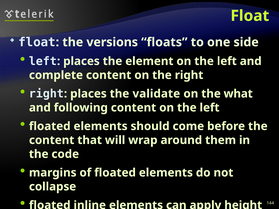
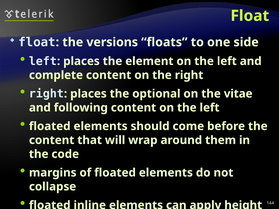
validate: validate -> optional
what: what -> vitae
